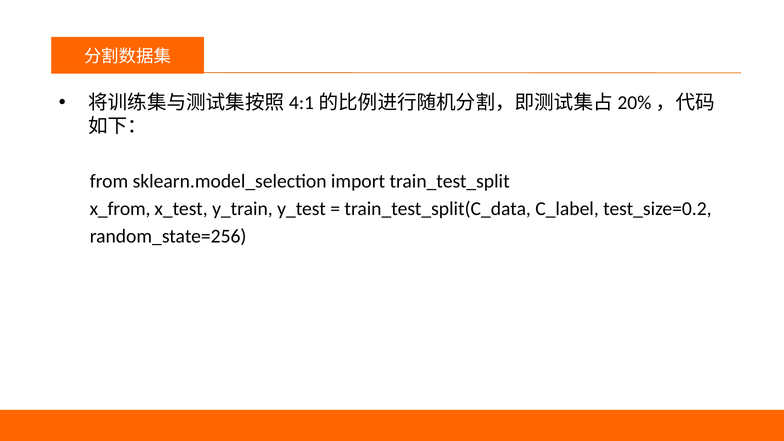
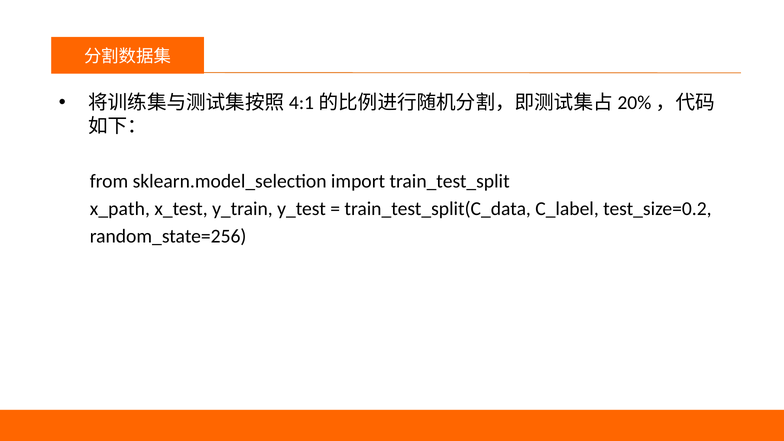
x_from: x_from -> x_path
